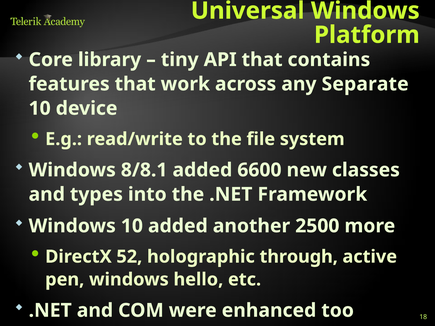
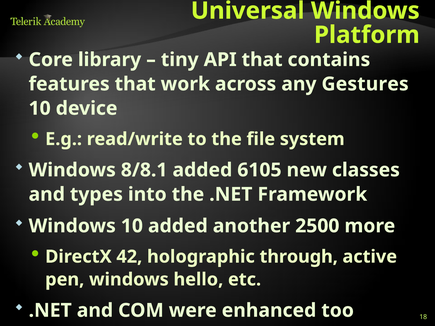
Separate: Separate -> Gestures
6600: 6600 -> 6105
52: 52 -> 42
